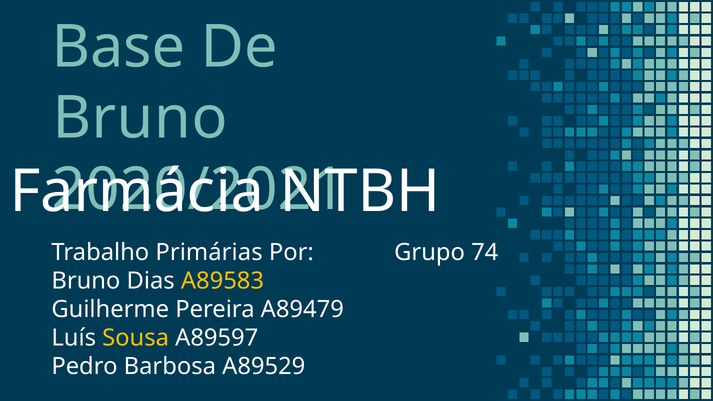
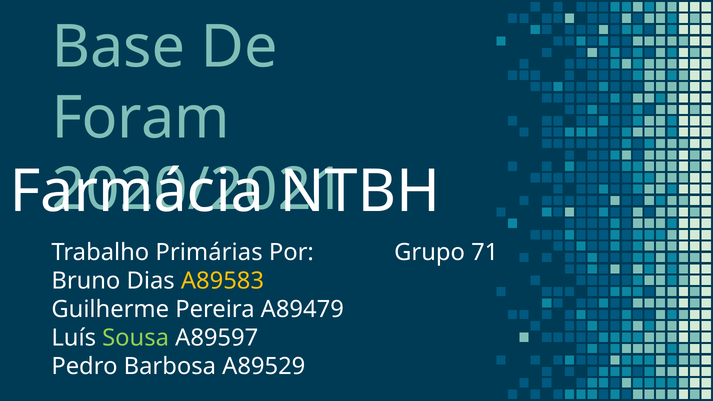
Bruno at (140, 118): Bruno -> Foram
74: 74 -> 71
Sousa colour: yellow -> light green
